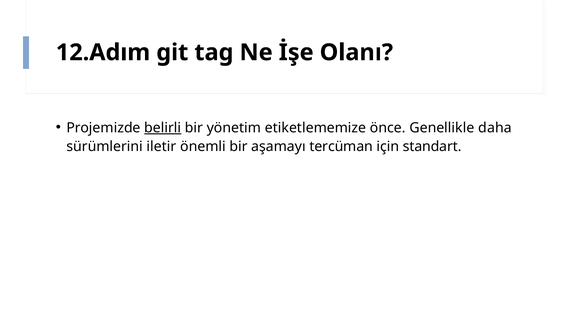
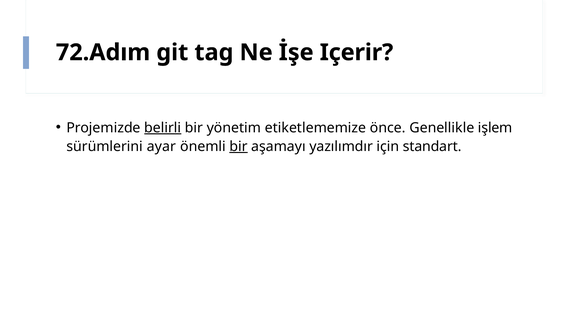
12.Adım: 12.Adım -> 72.Adım
Olanı: Olanı -> Içerir
daha: daha -> işlem
iletir: iletir -> ayar
bir at (239, 146) underline: none -> present
tercüman: tercüman -> yazılımdır
